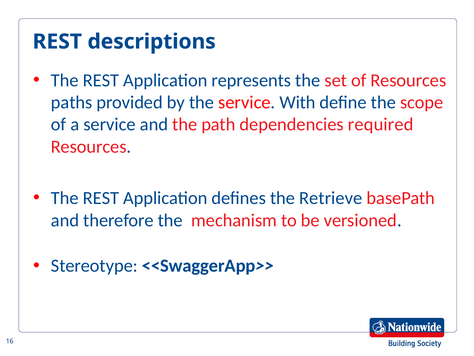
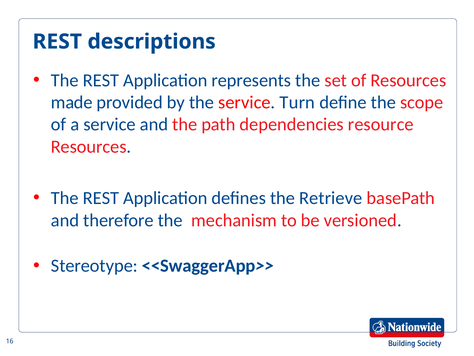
paths: paths -> made
With: With -> Turn
required: required -> resource
